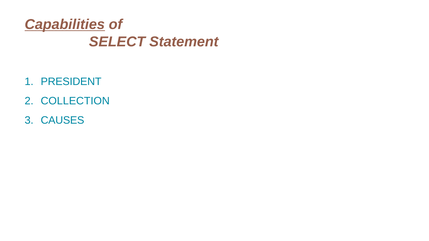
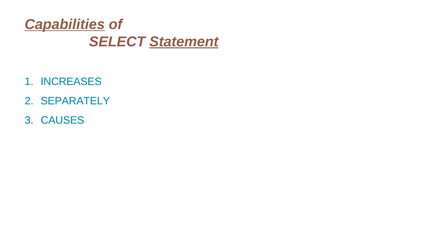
Statement underline: none -> present
PRESIDENT: PRESIDENT -> INCREASES
COLLECTION: COLLECTION -> SEPARATELY
